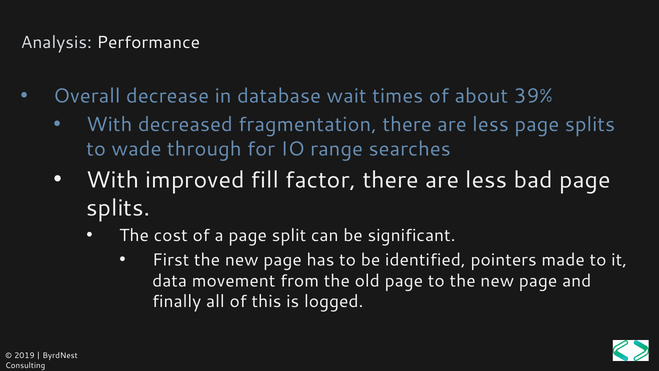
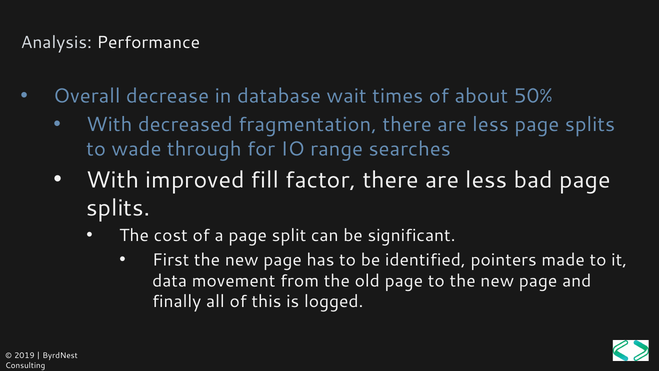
39%: 39% -> 50%
